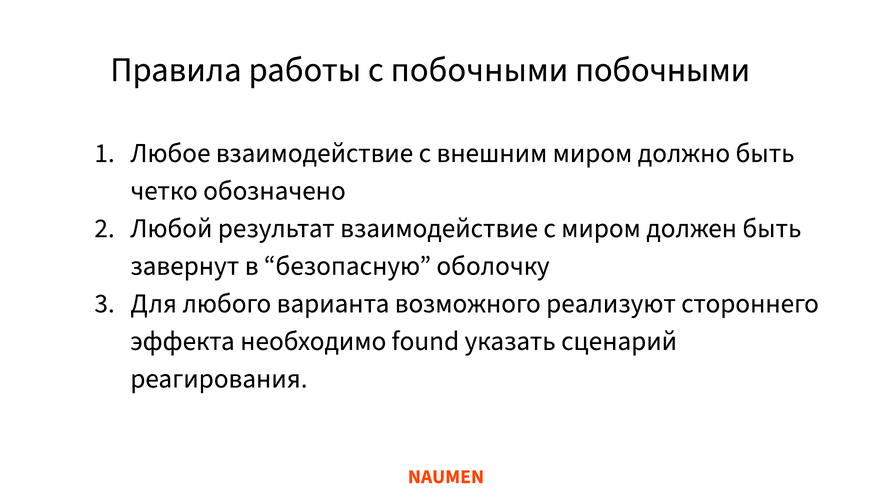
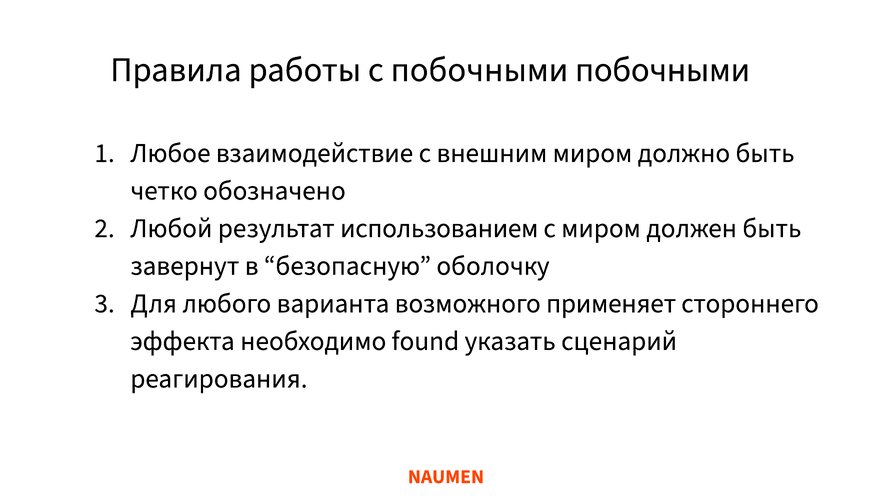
результат взаимодействие: взаимодействие -> использованием
реализуют: реализуют -> применяет
